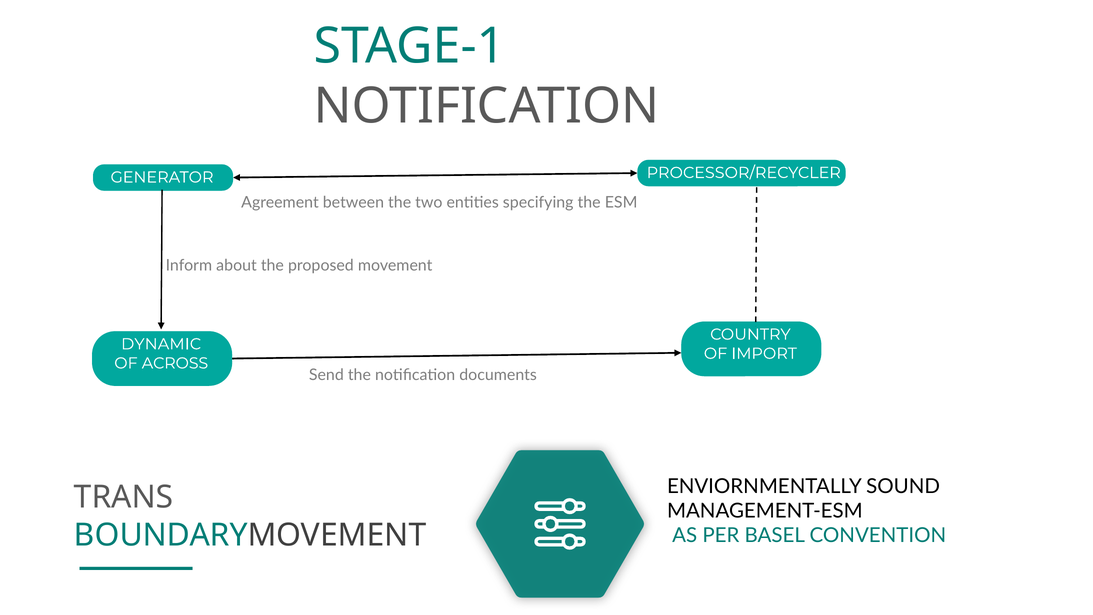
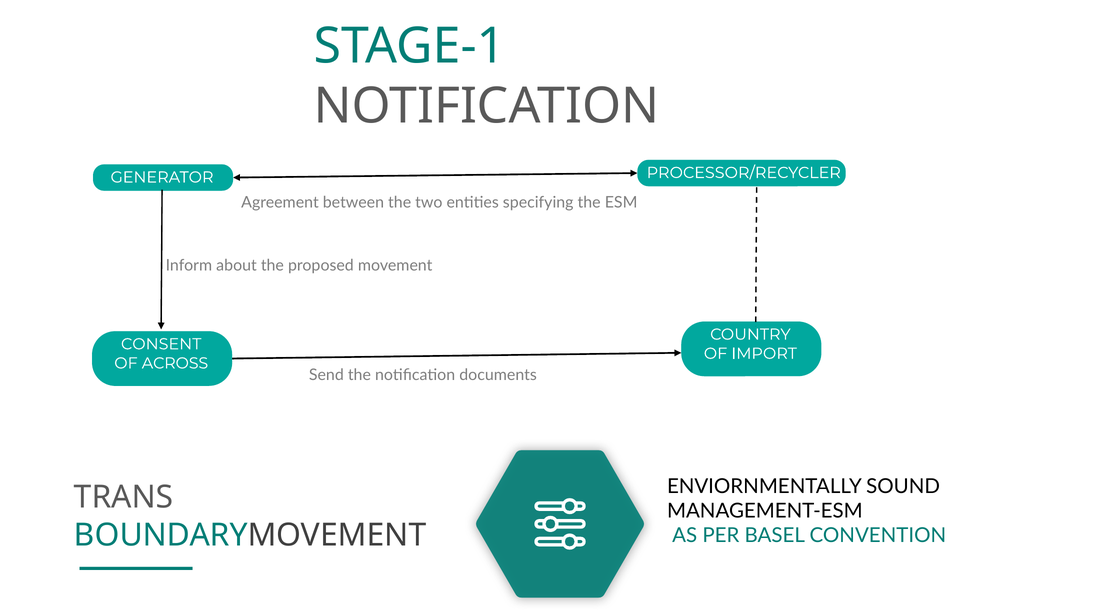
DYNAMIC: DYNAMIC -> CONSENT
